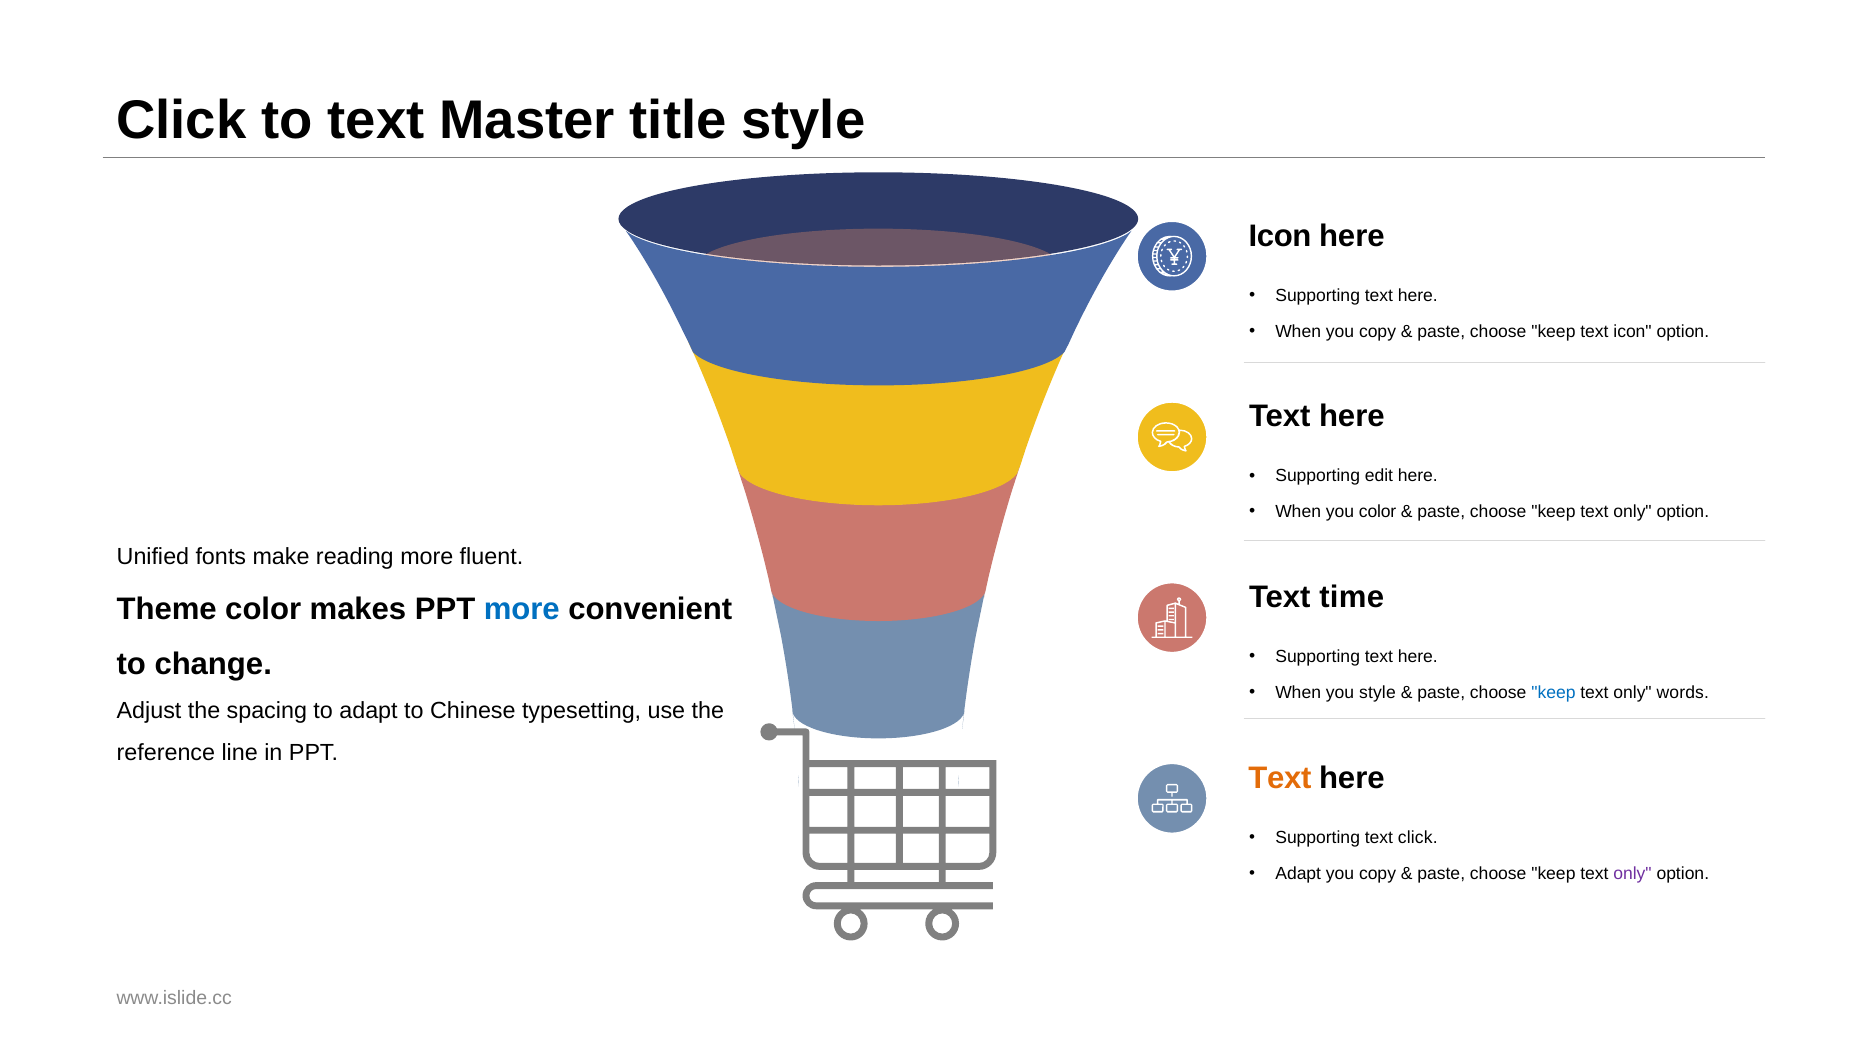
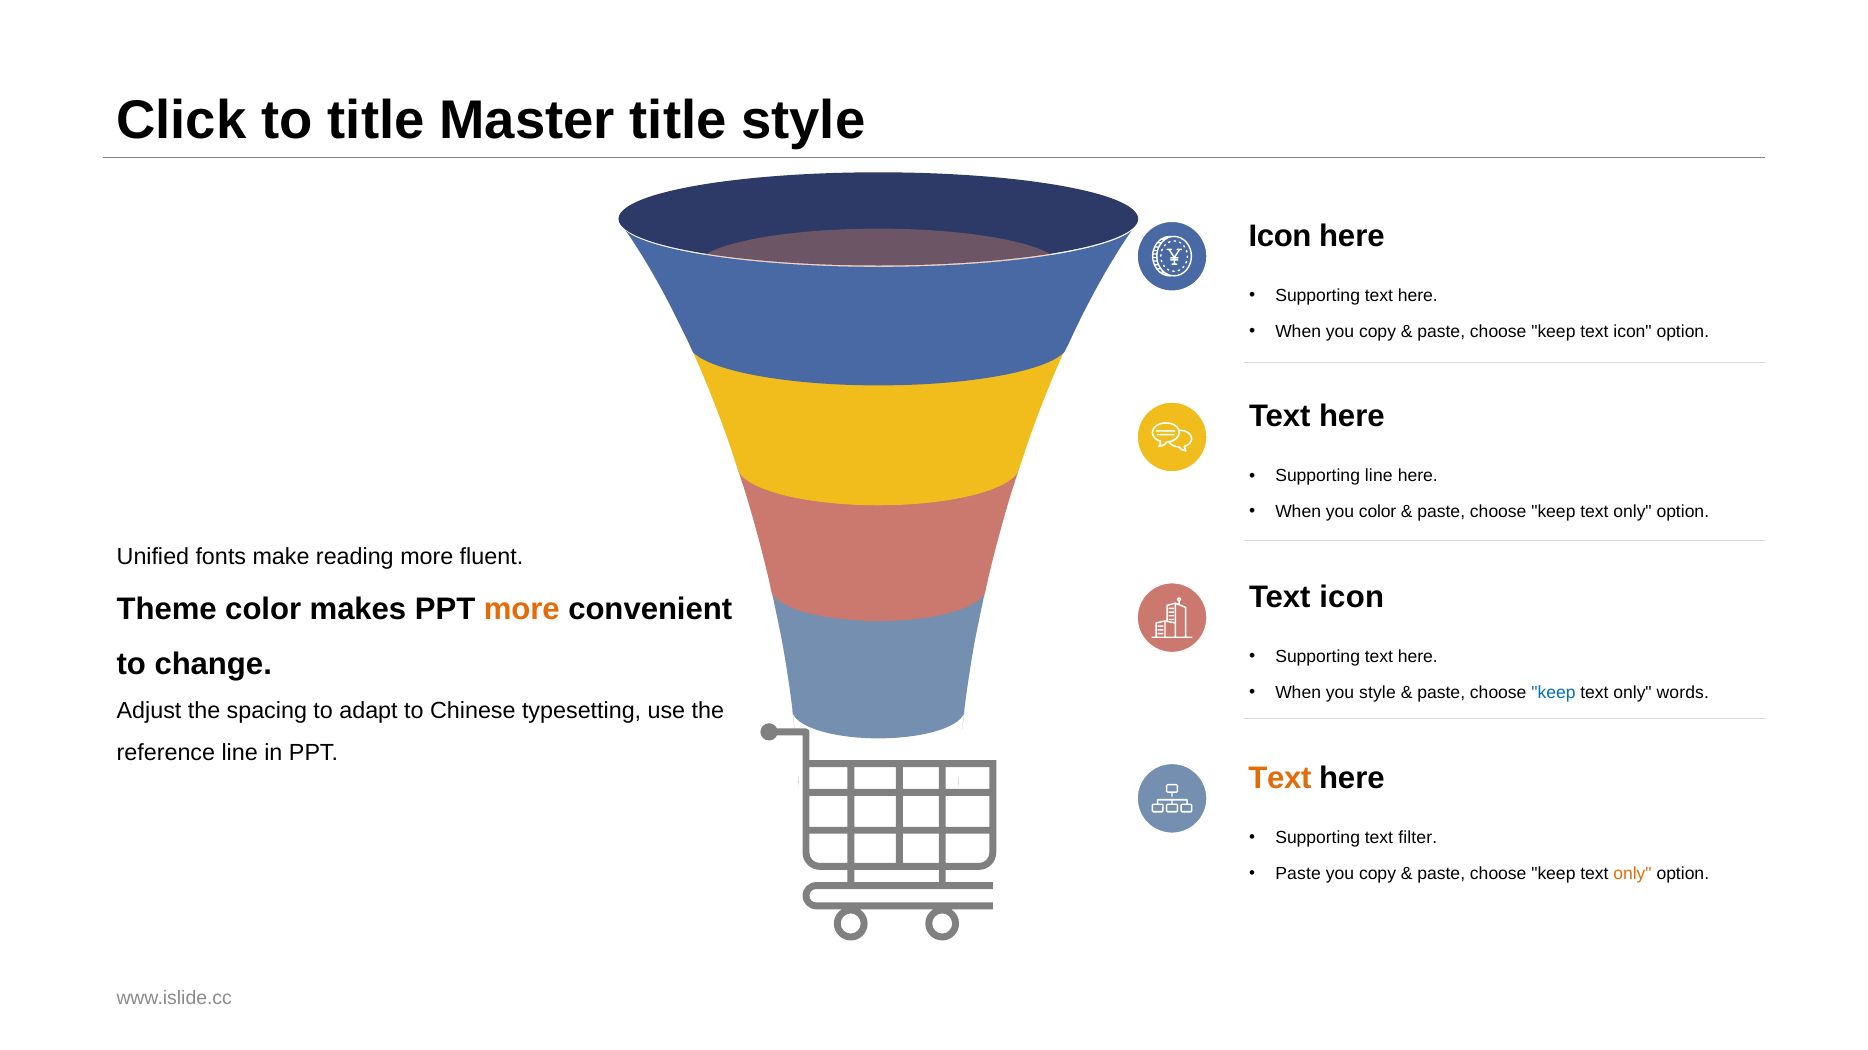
to text: text -> title
Supporting edit: edit -> line
time at (1352, 598): time -> icon
more at (522, 609) colour: blue -> orange
text click: click -> filter
Adapt at (1298, 874): Adapt -> Paste
only at (1633, 874) colour: purple -> orange
